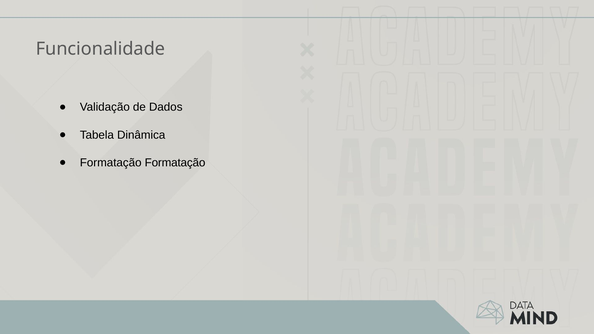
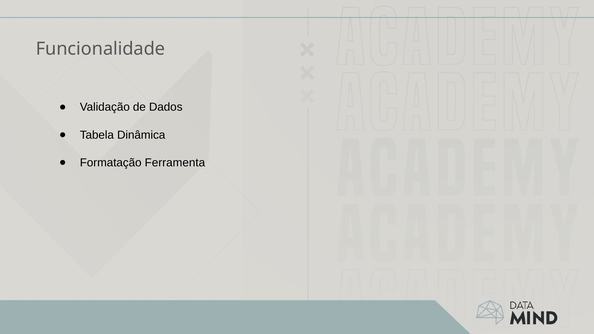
Formatação Formatação: Formatação -> Ferramenta
